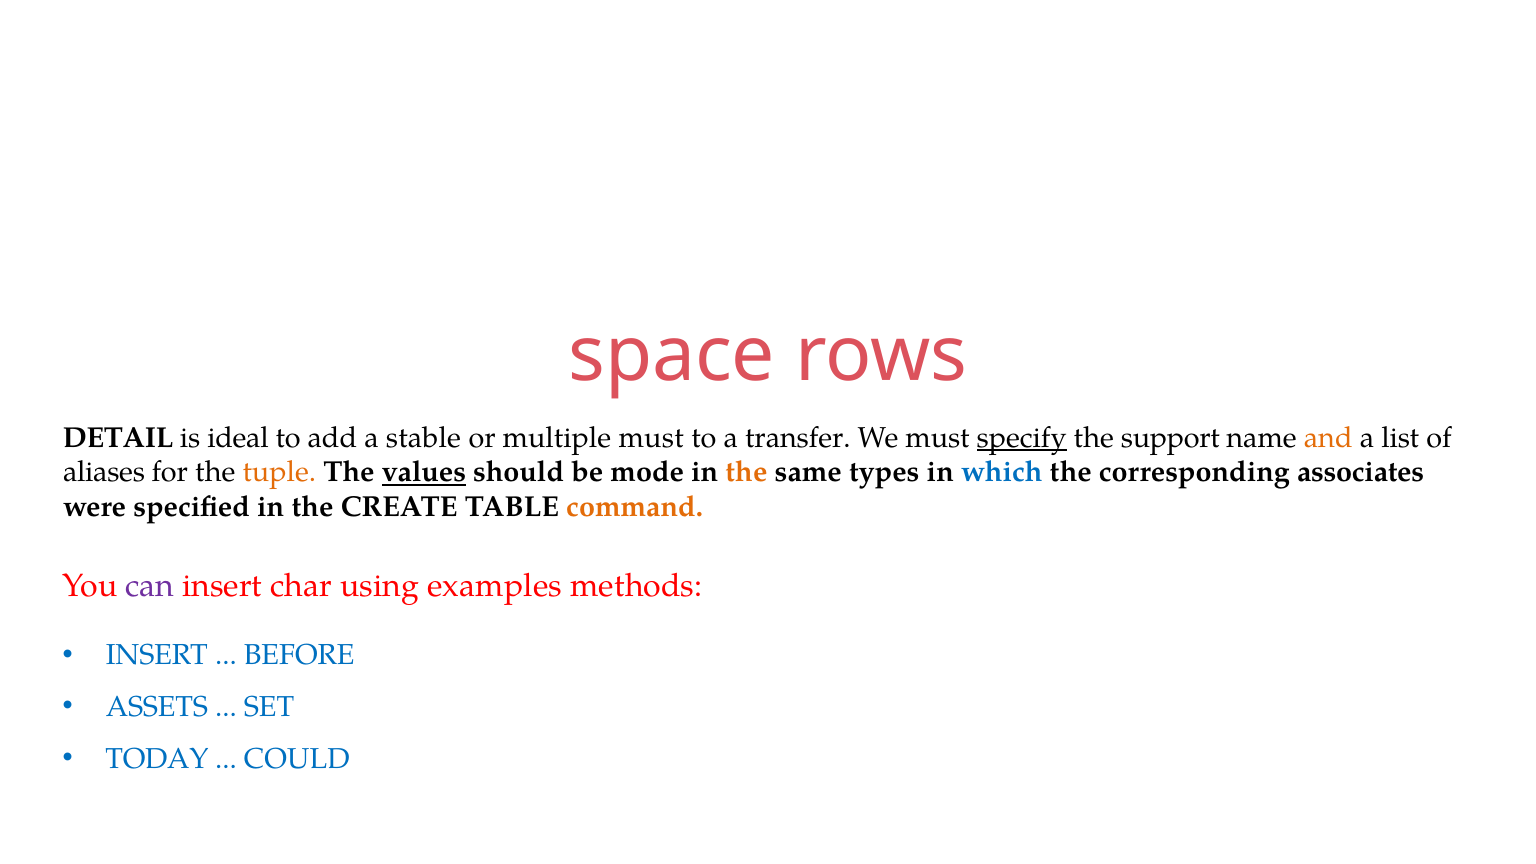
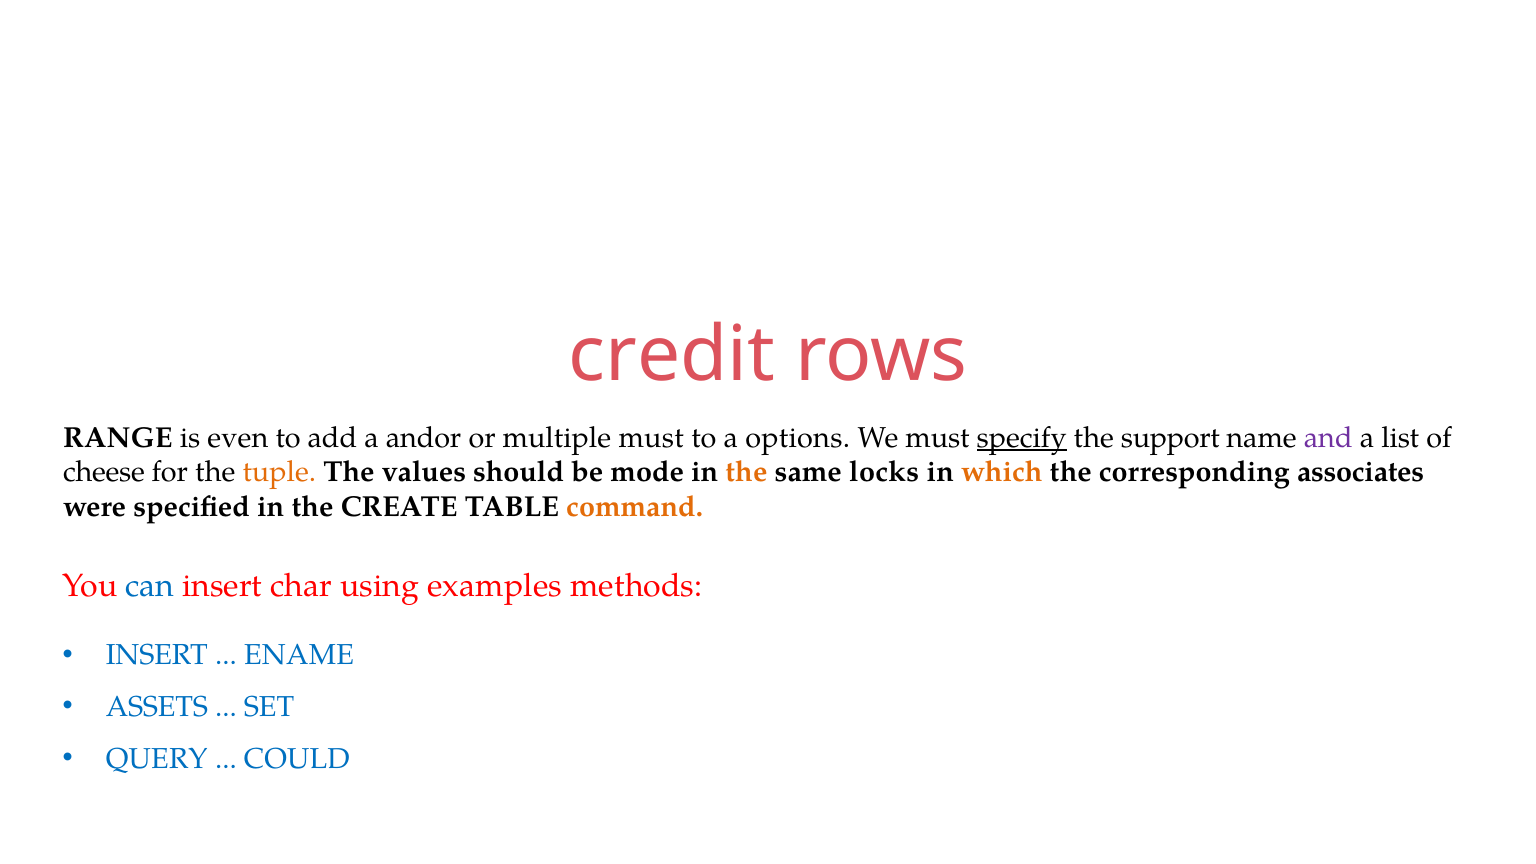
space: space -> credit
DETAIL: DETAIL -> RANGE
ideal: ideal -> even
stable: stable -> andor
transfer: transfer -> options
and colour: orange -> purple
aliases: aliases -> cheese
values underline: present -> none
types: types -> locks
which colour: blue -> orange
can colour: purple -> blue
BEFORE: BEFORE -> ENAME
TODAY: TODAY -> QUERY
